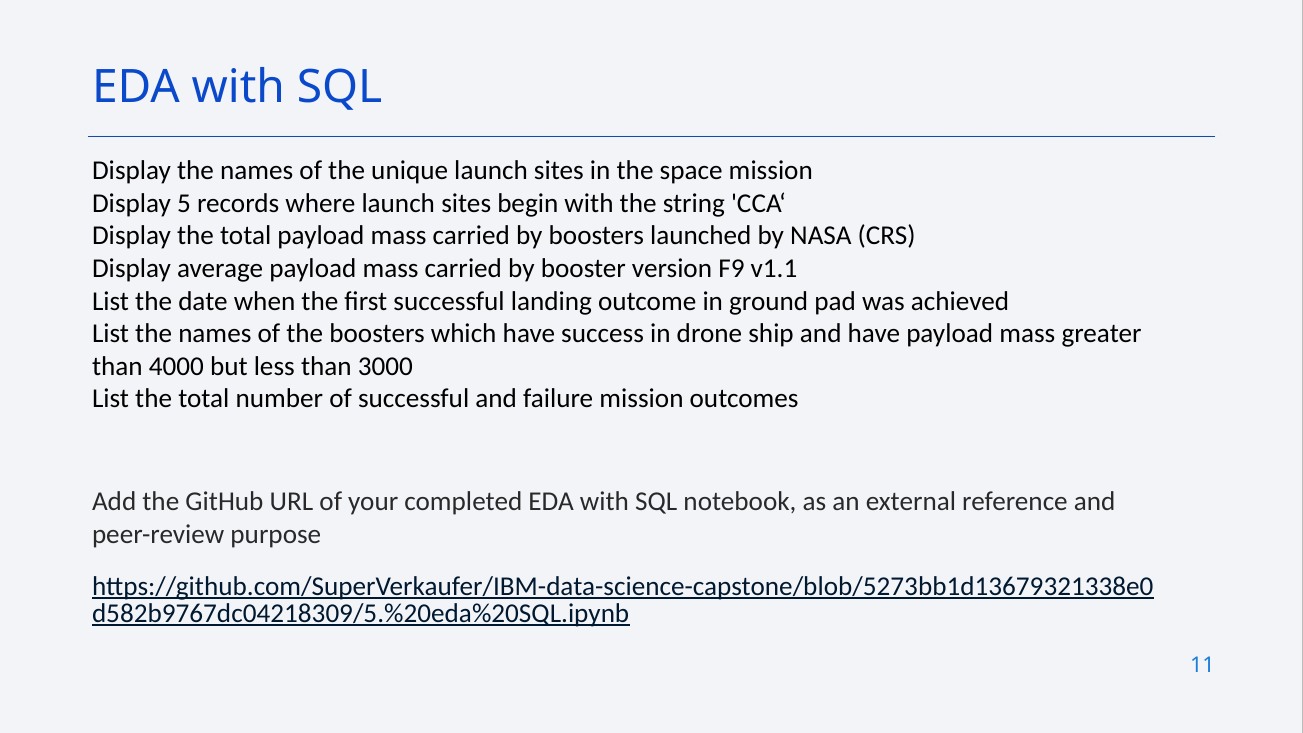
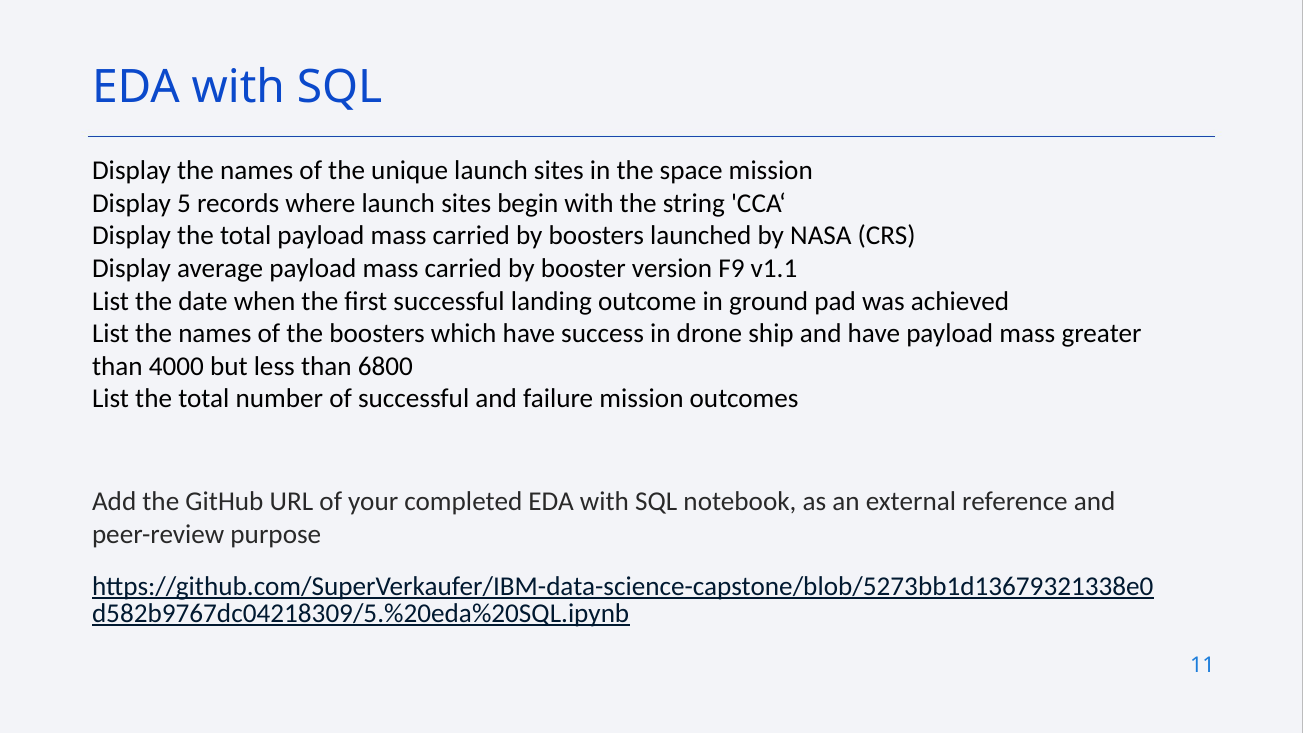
3000: 3000 -> 6800
